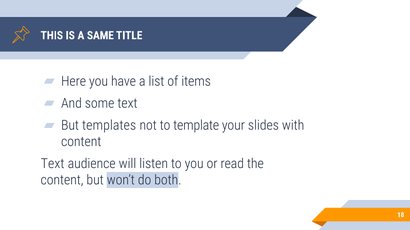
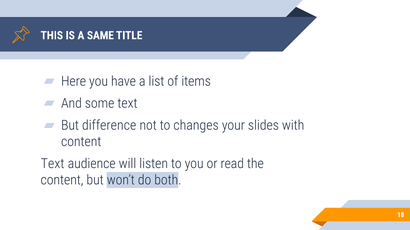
templates: templates -> difference
template: template -> changes
